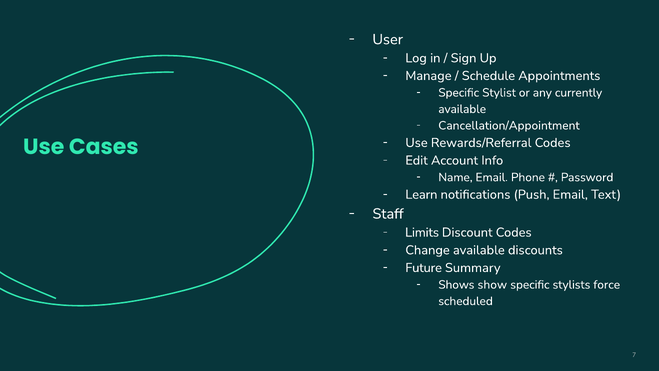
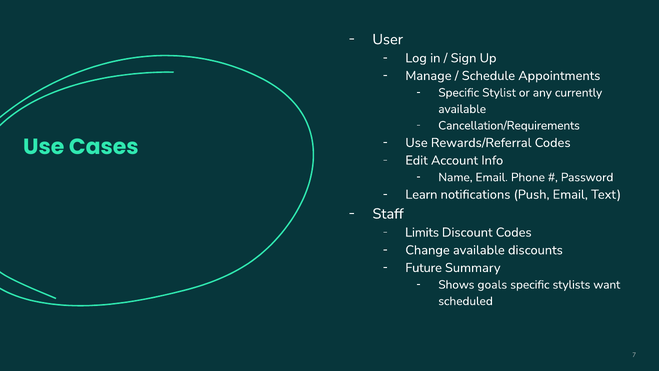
Cancellation/Appointment: Cancellation/Appointment -> Cancellation/Requirements
show: show -> goals
force: force -> want
